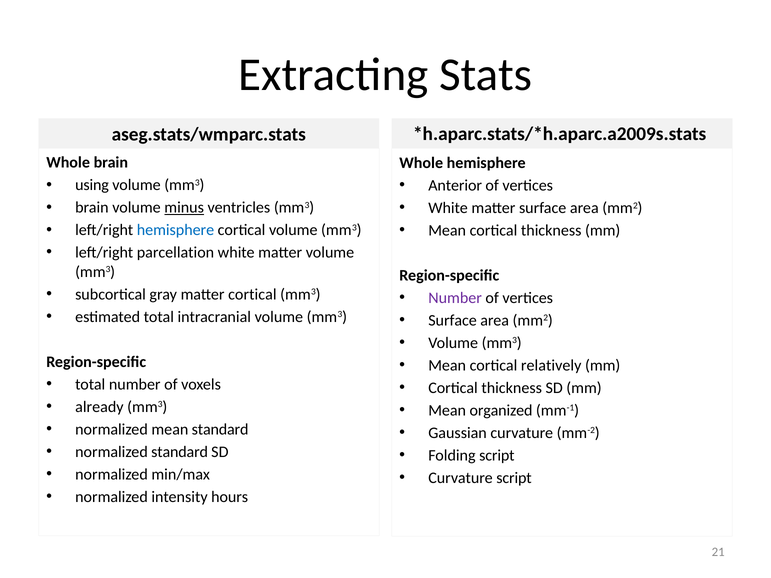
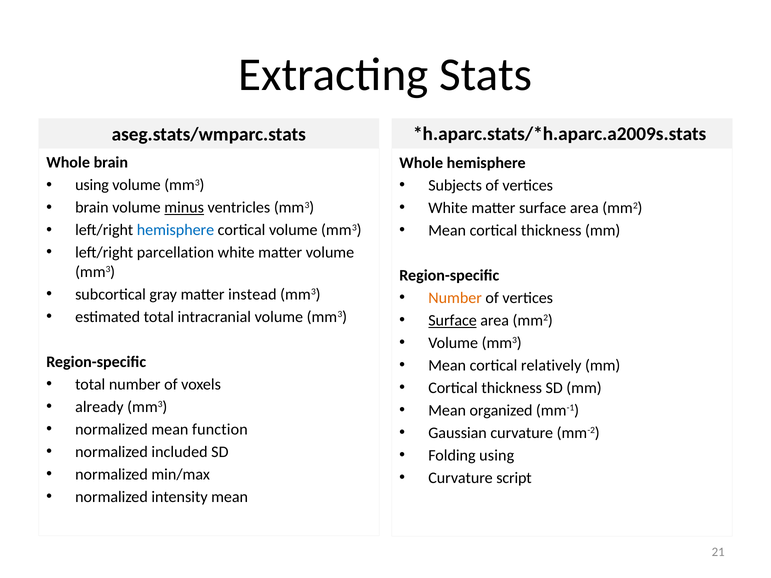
Anterior: Anterior -> Subjects
matter cortical: cortical -> instead
Number at (455, 298) colour: purple -> orange
Surface at (453, 321) underline: none -> present
mean standard: standard -> function
normalized standard: standard -> included
Folding script: script -> using
intensity hours: hours -> mean
